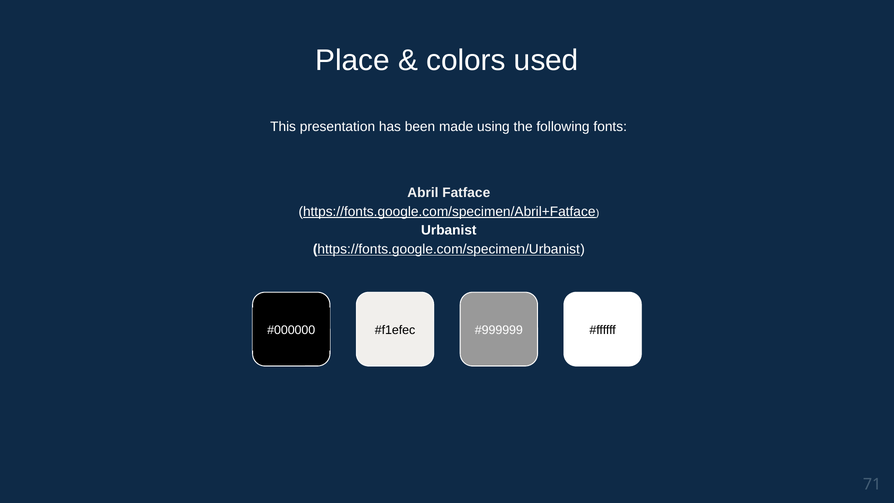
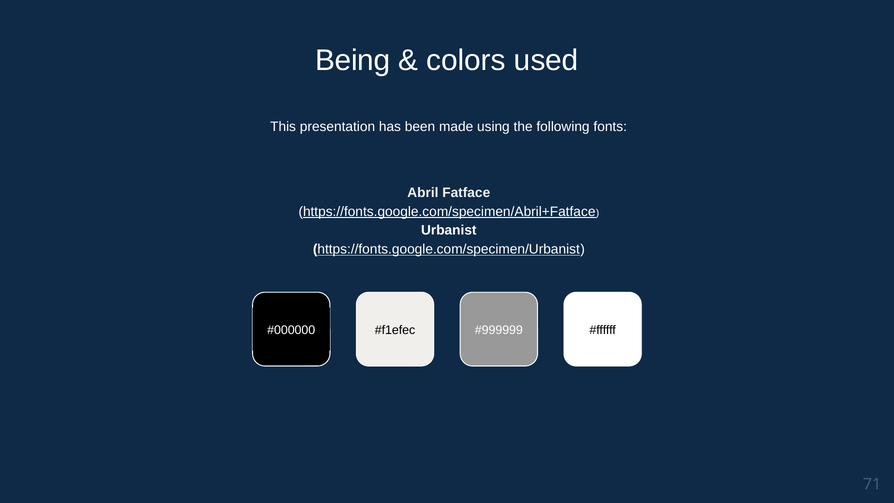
Place: Place -> Being
